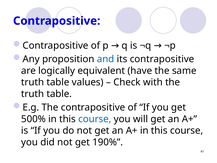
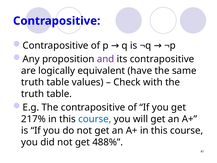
and colour: blue -> purple
500%: 500% -> 217%
190%: 190% -> 488%
